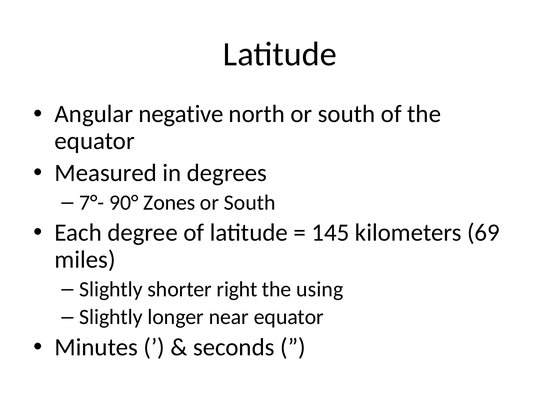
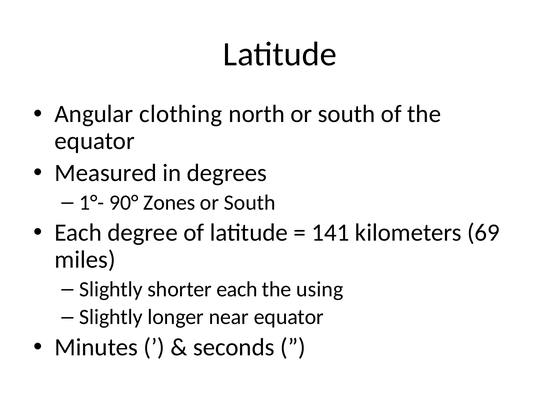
negative: negative -> clothing
7°-: 7°- -> 1°-
145: 145 -> 141
shorter right: right -> each
